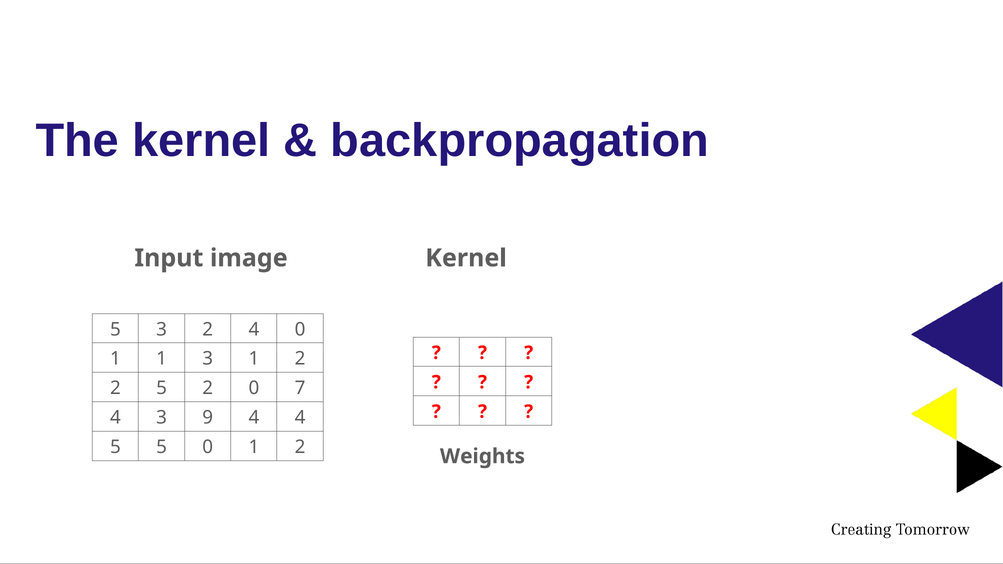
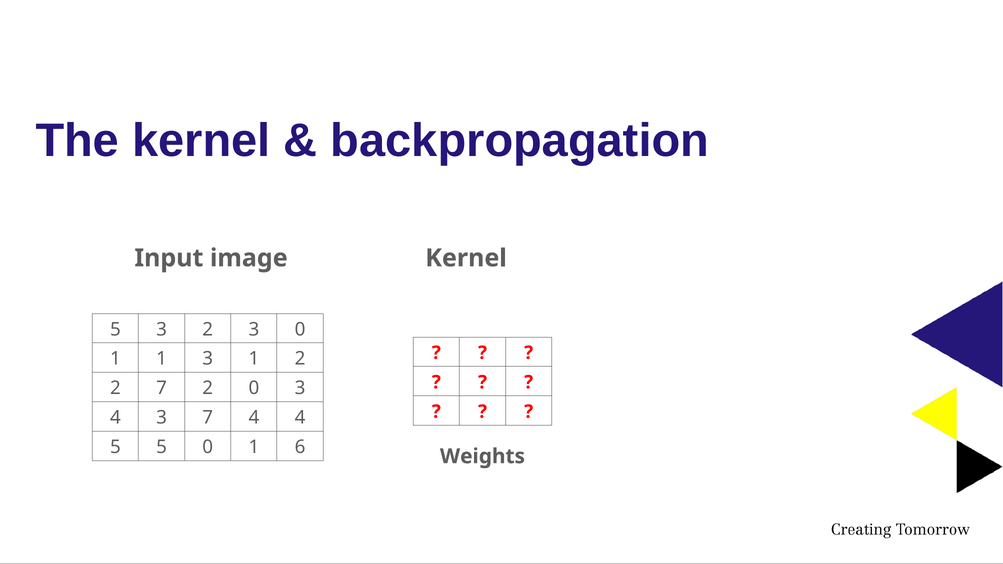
2 4: 4 -> 3
2 5: 5 -> 7
0 7: 7 -> 3
3 9: 9 -> 7
0 1 2: 2 -> 6
